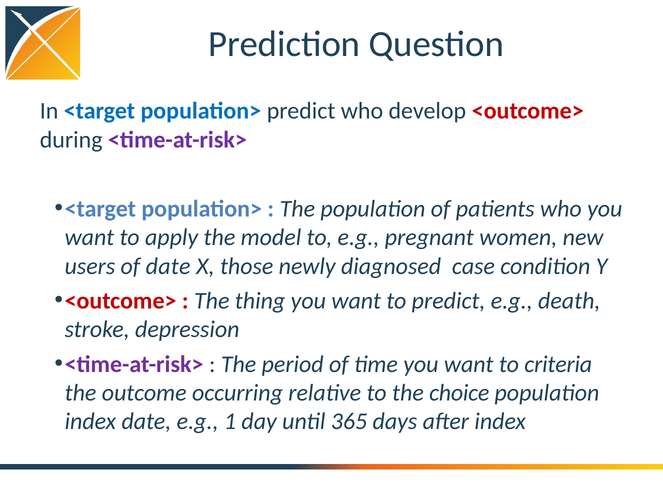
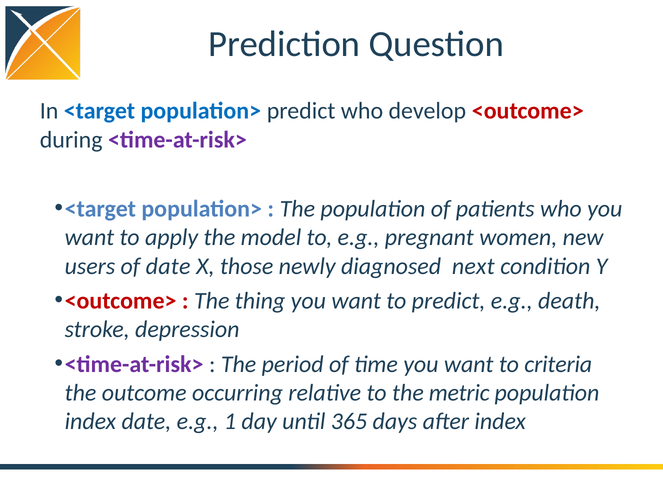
case: case -> next
choice: choice -> metric
